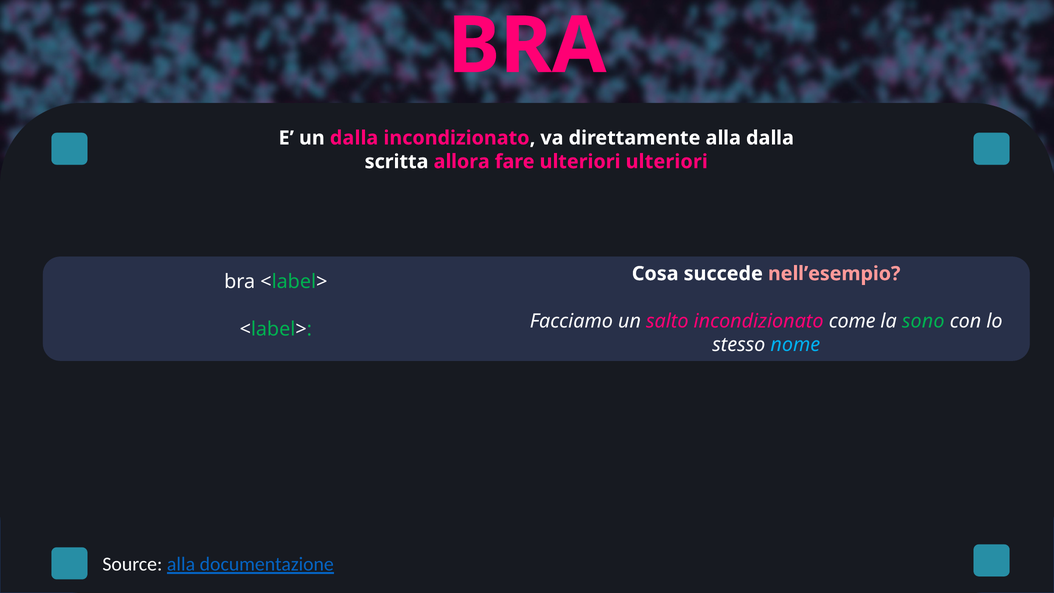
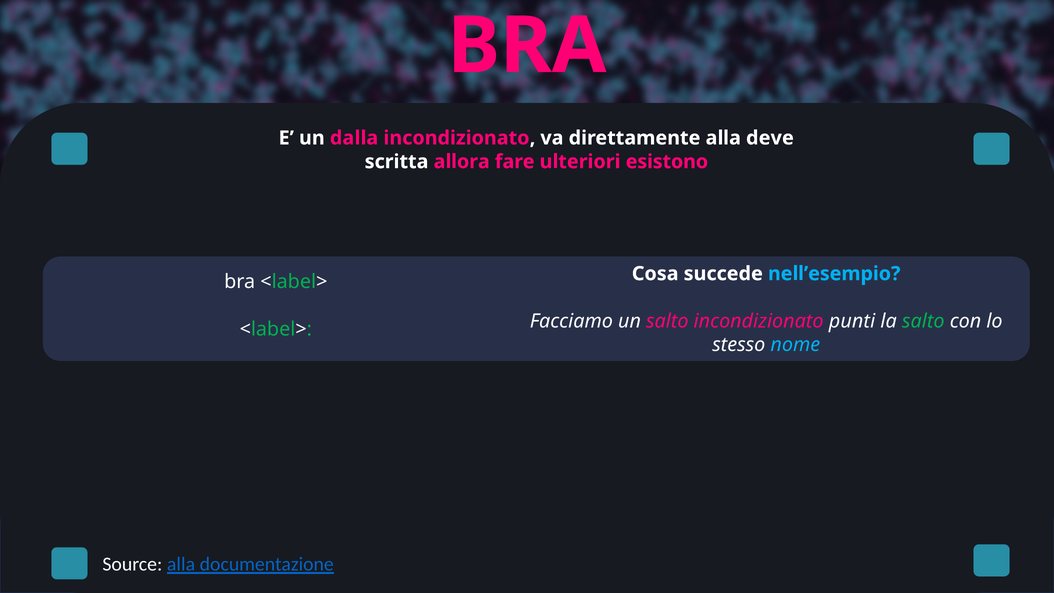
alla dalla: dalla -> deve
ulteriori ulteriori: ulteriori -> esistono
nell’esempio colour: pink -> light blue
come: come -> punti
la sono: sono -> salto
